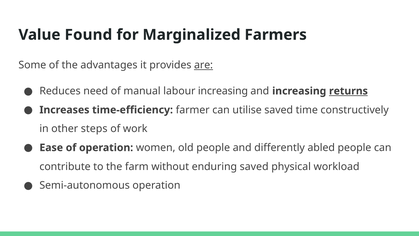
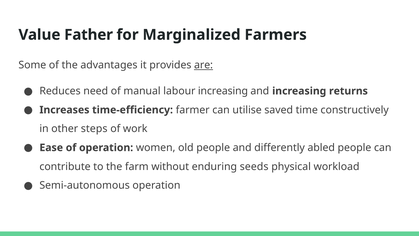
Found: Found -> Father
returns underline: present -> none
enduring saved: saved -> seeds
